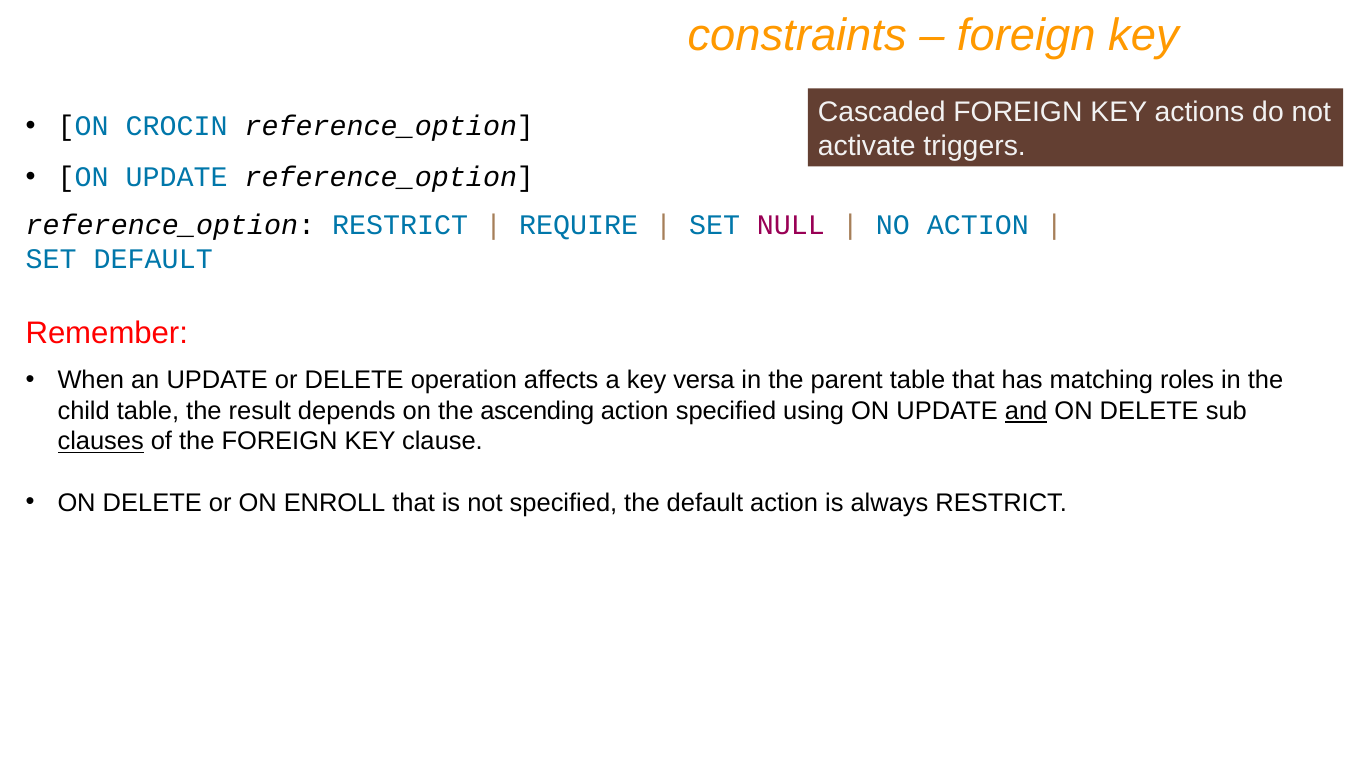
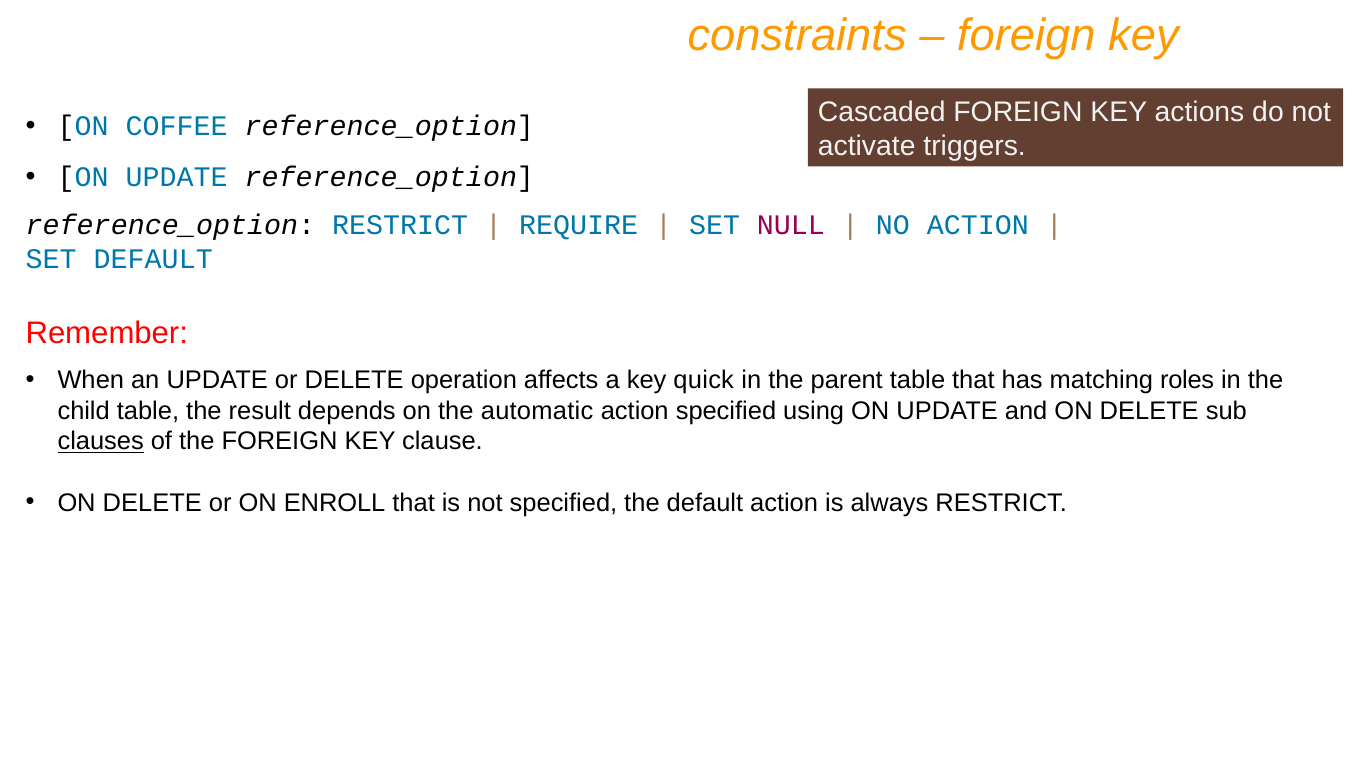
CROCIN: CROCIN -> COFFEE
versa: versa -> quick
ascending: ascending -> automatic
and underline: present -> none
